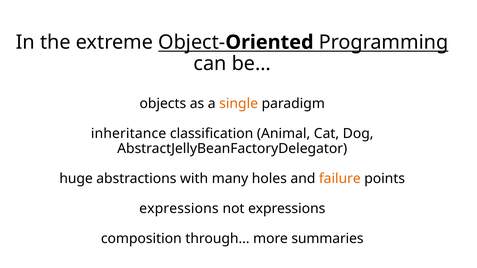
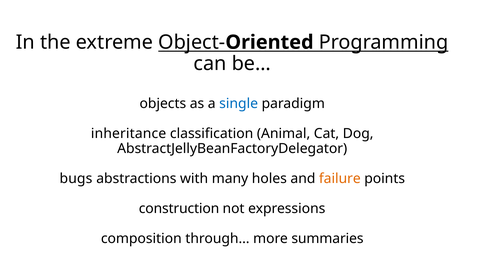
single colour: orange -> blue
huge: huge -> bugs
expressions at (179, 209): expressions -> construction
